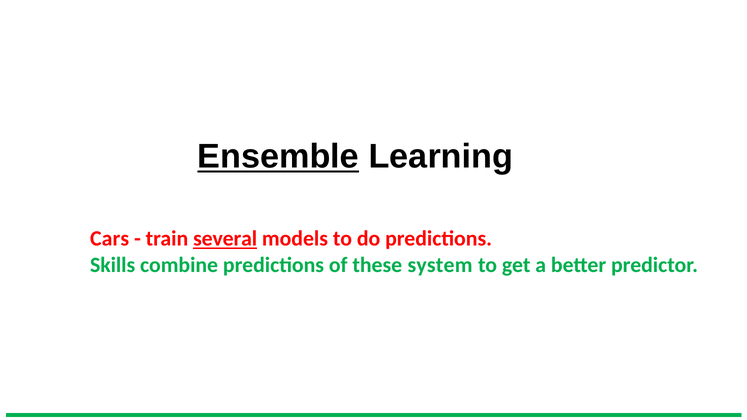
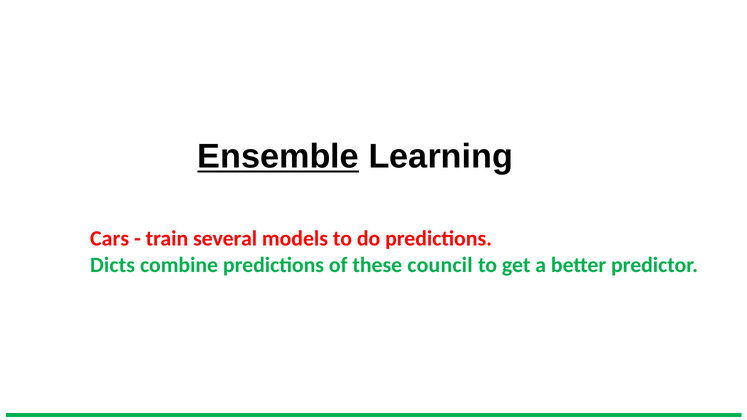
several underline: present -> none
Skills: Skills -> Dicts
system: system -> council
